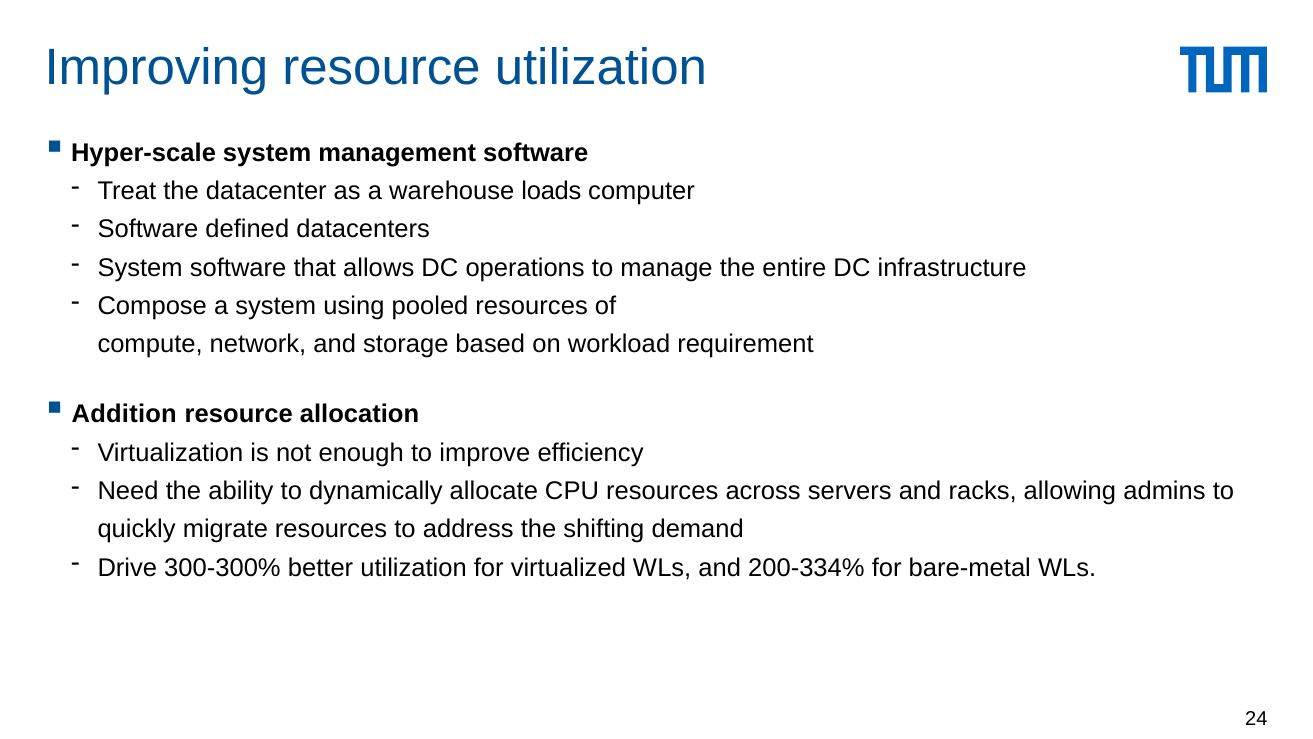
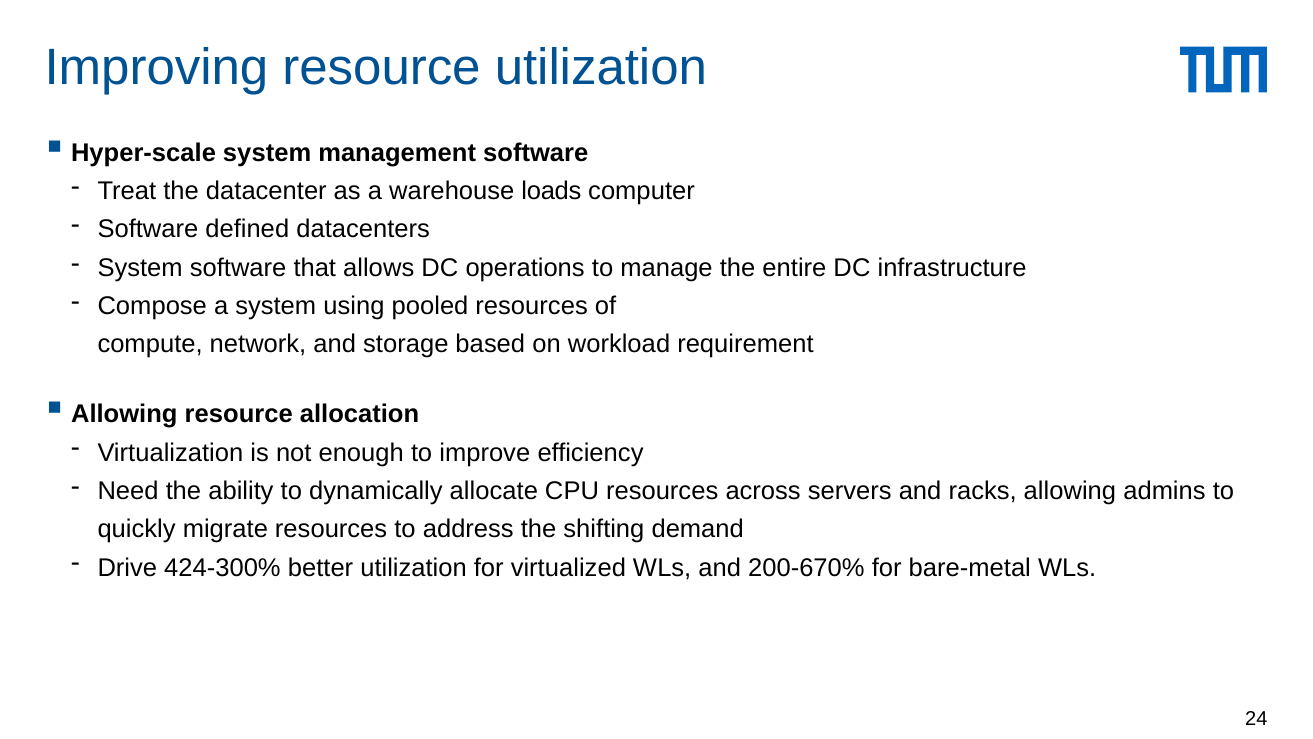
Addition at (124, 414): Addition -> Allowing
300-300%: 300-300% -> 424-300%
200-334%: 200-334% -> 200-670%
